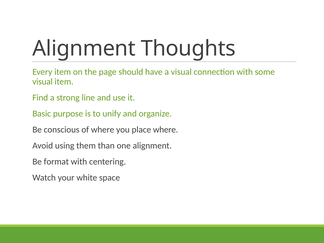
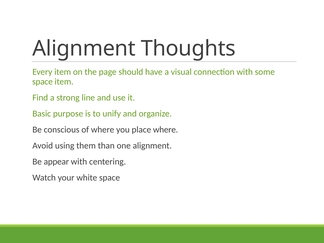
visual at (42, 82): visual -> space
format: format -> appear
